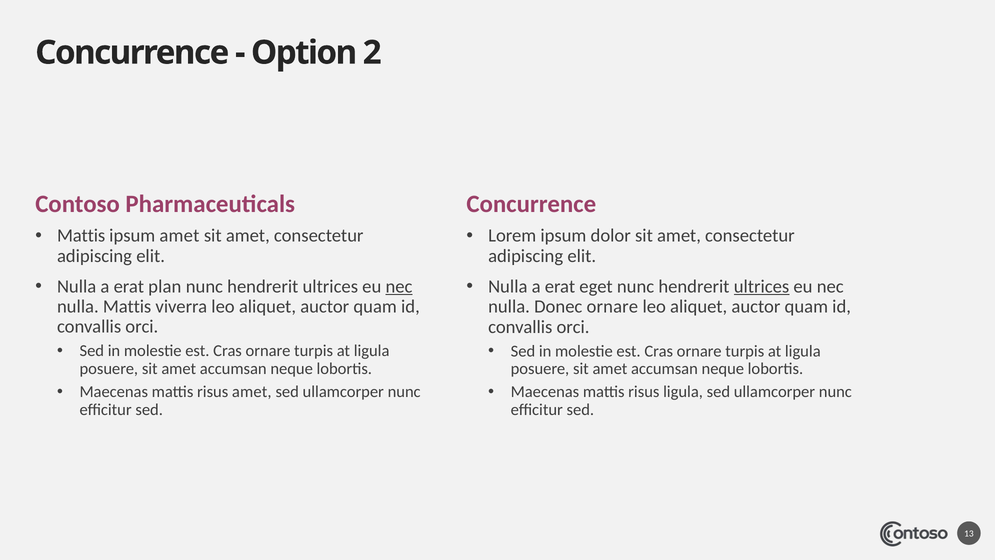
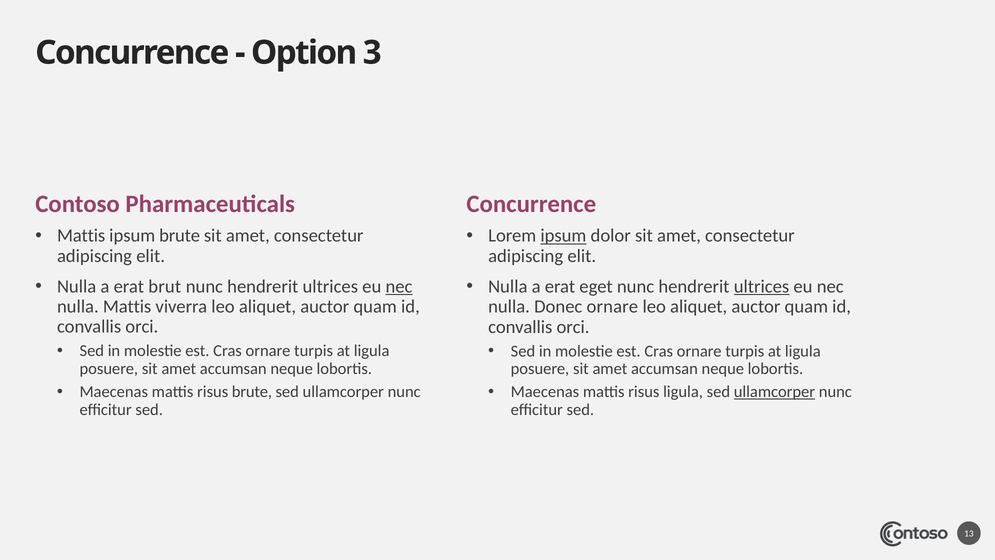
2: 2 -> 3
ipsum amet: amet -> brute
ipsum at (563, 236) underline: none -> present
plan: plan -> brut
risus amet: amet -> brute
ullamcorper at (774, 392) underline: none -> present
